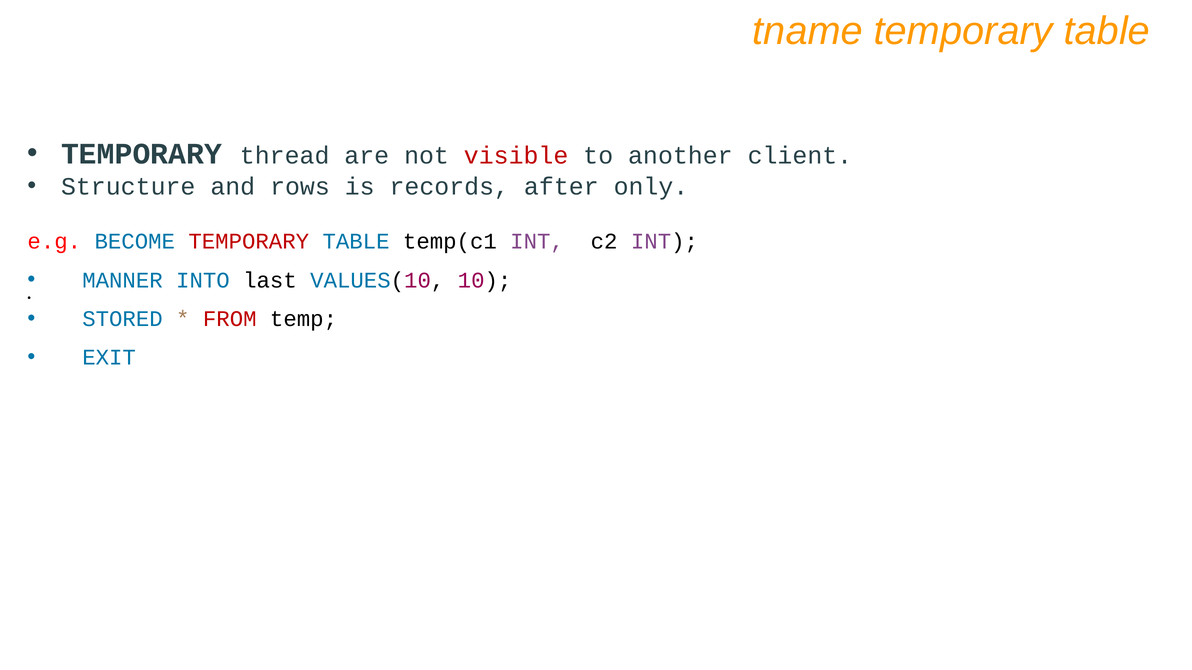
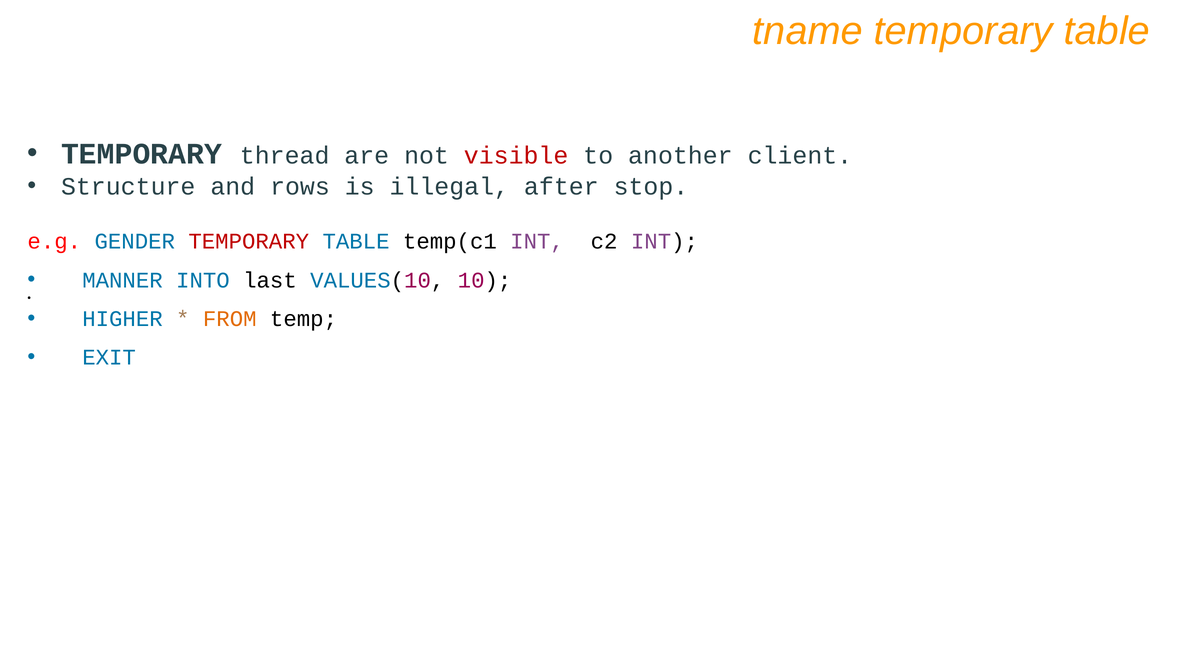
records: records -> illegal
only: only -> stop
BECOME: BECOME -> GENDER
STORED: STORED -> HIGHER
FROM colour: red -> orange
